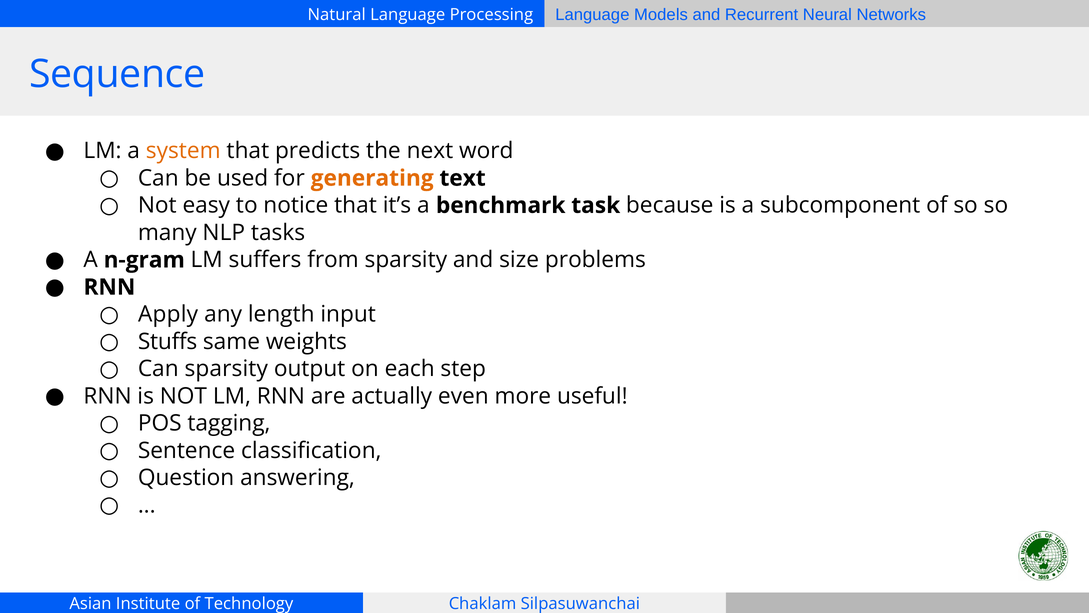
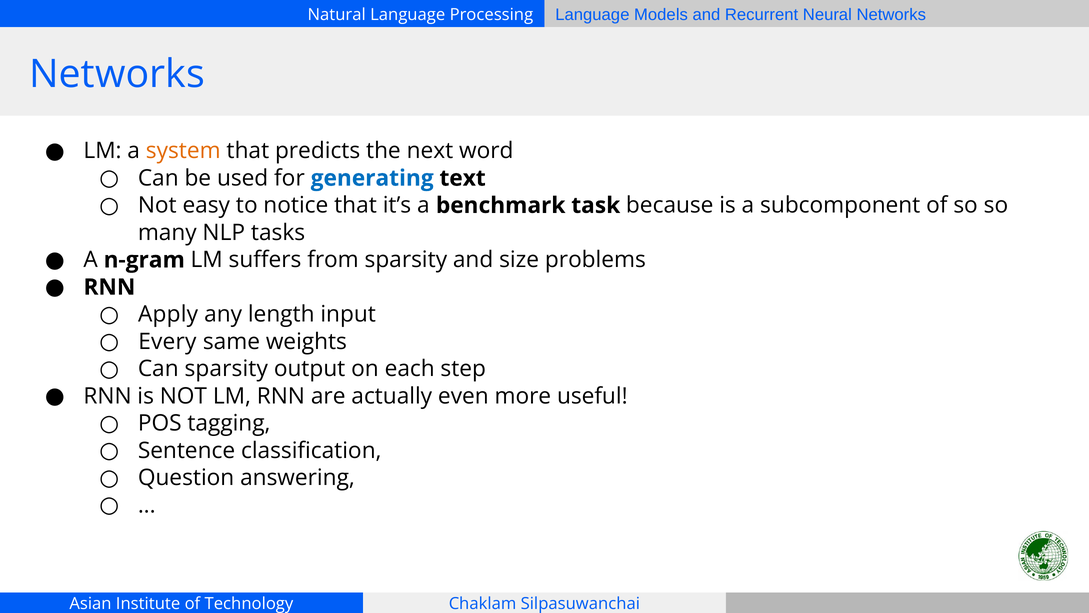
Sequence at (117, 74): Sequence -> Networks
generating colour: orange -> blue
Stuffs: Stuffs -> Every
